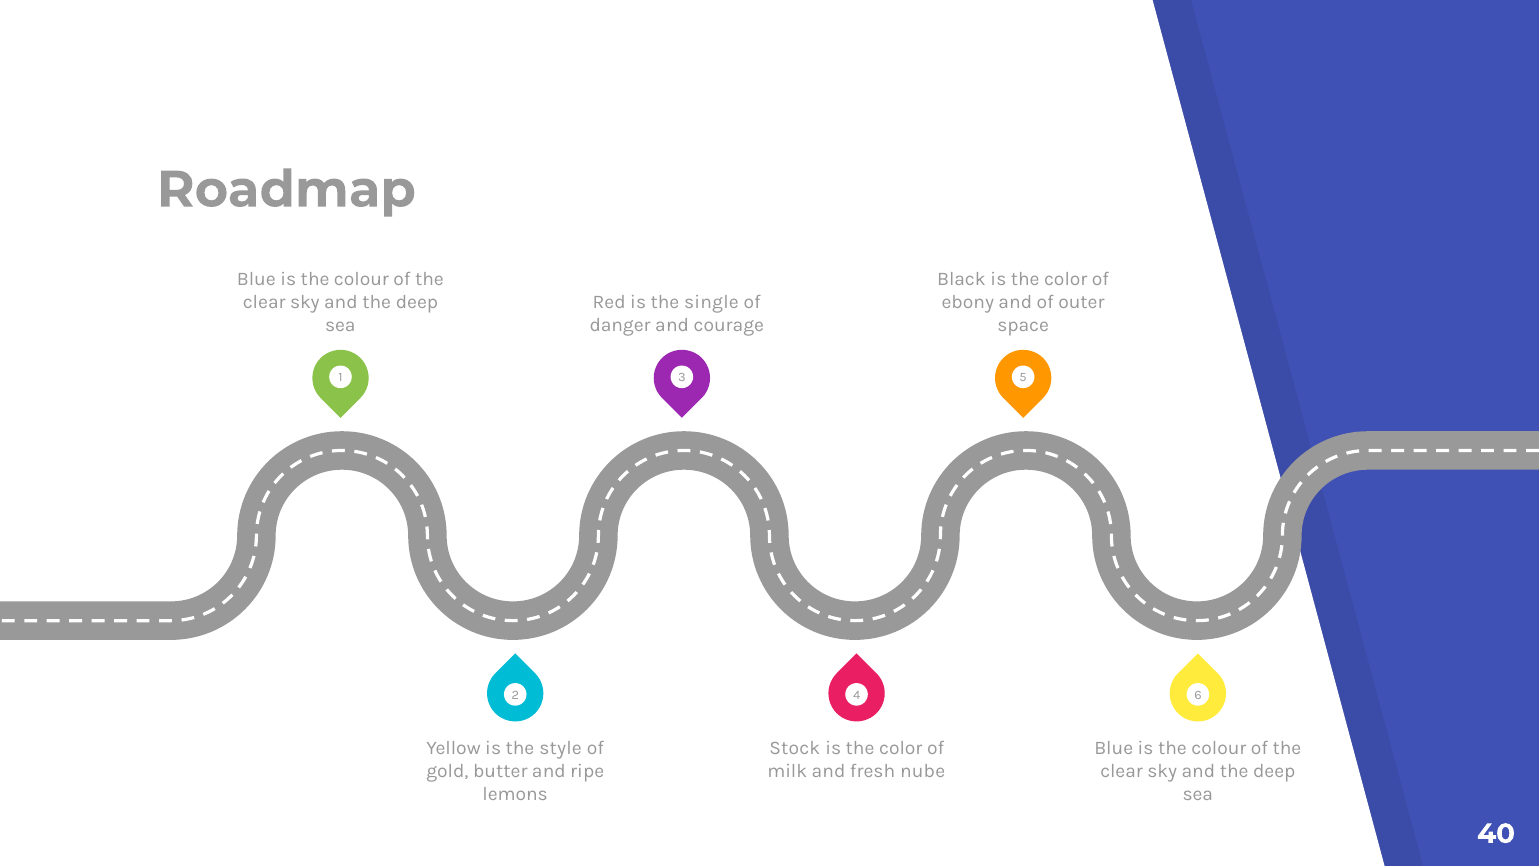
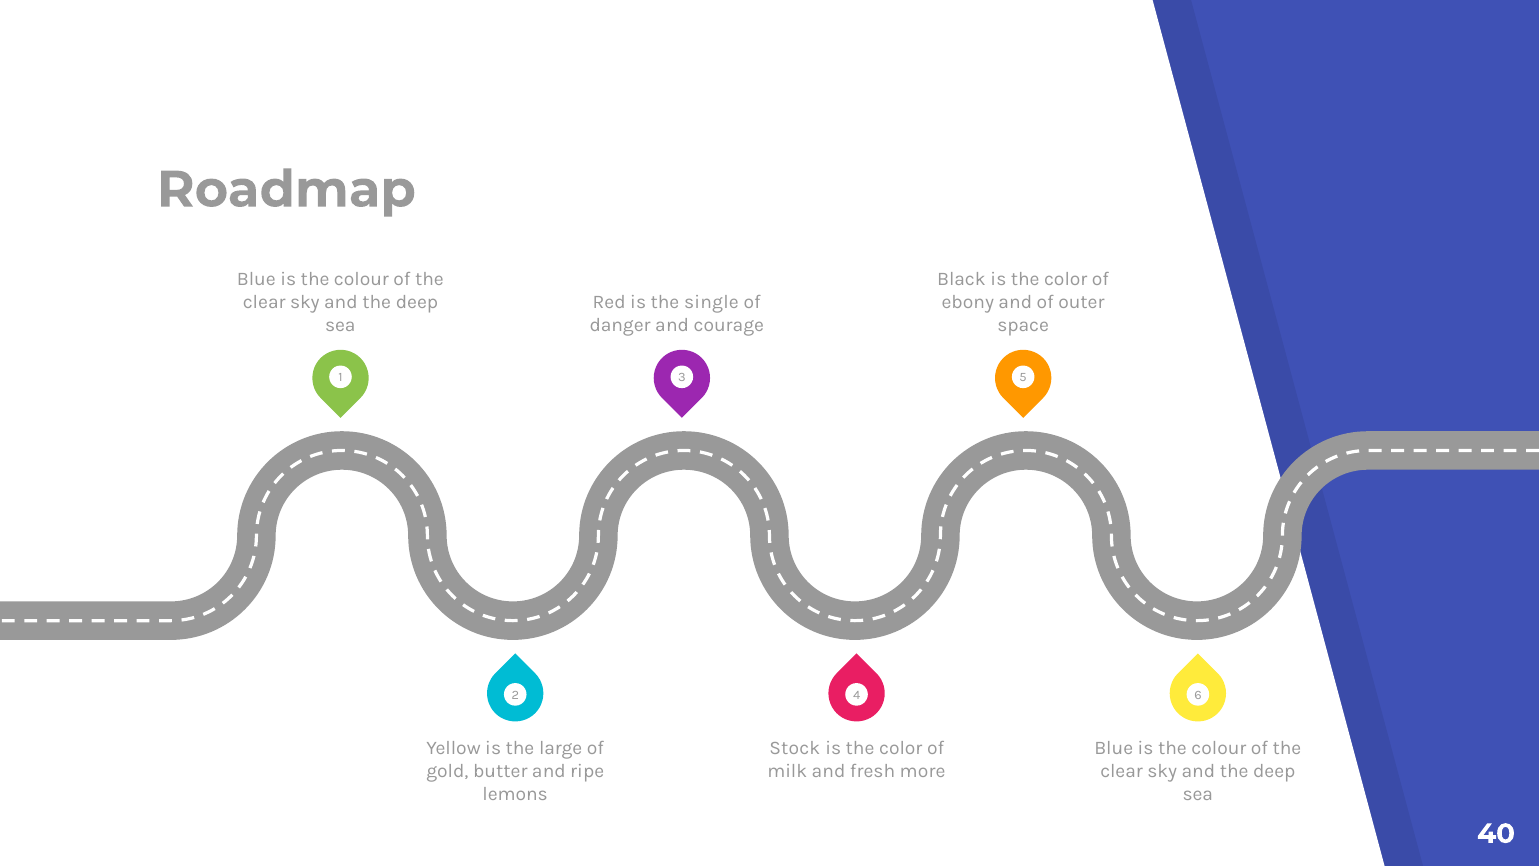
style: style -> large
nube: nube -> more
